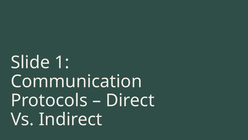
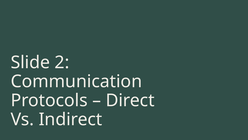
1: 1 -> 2
